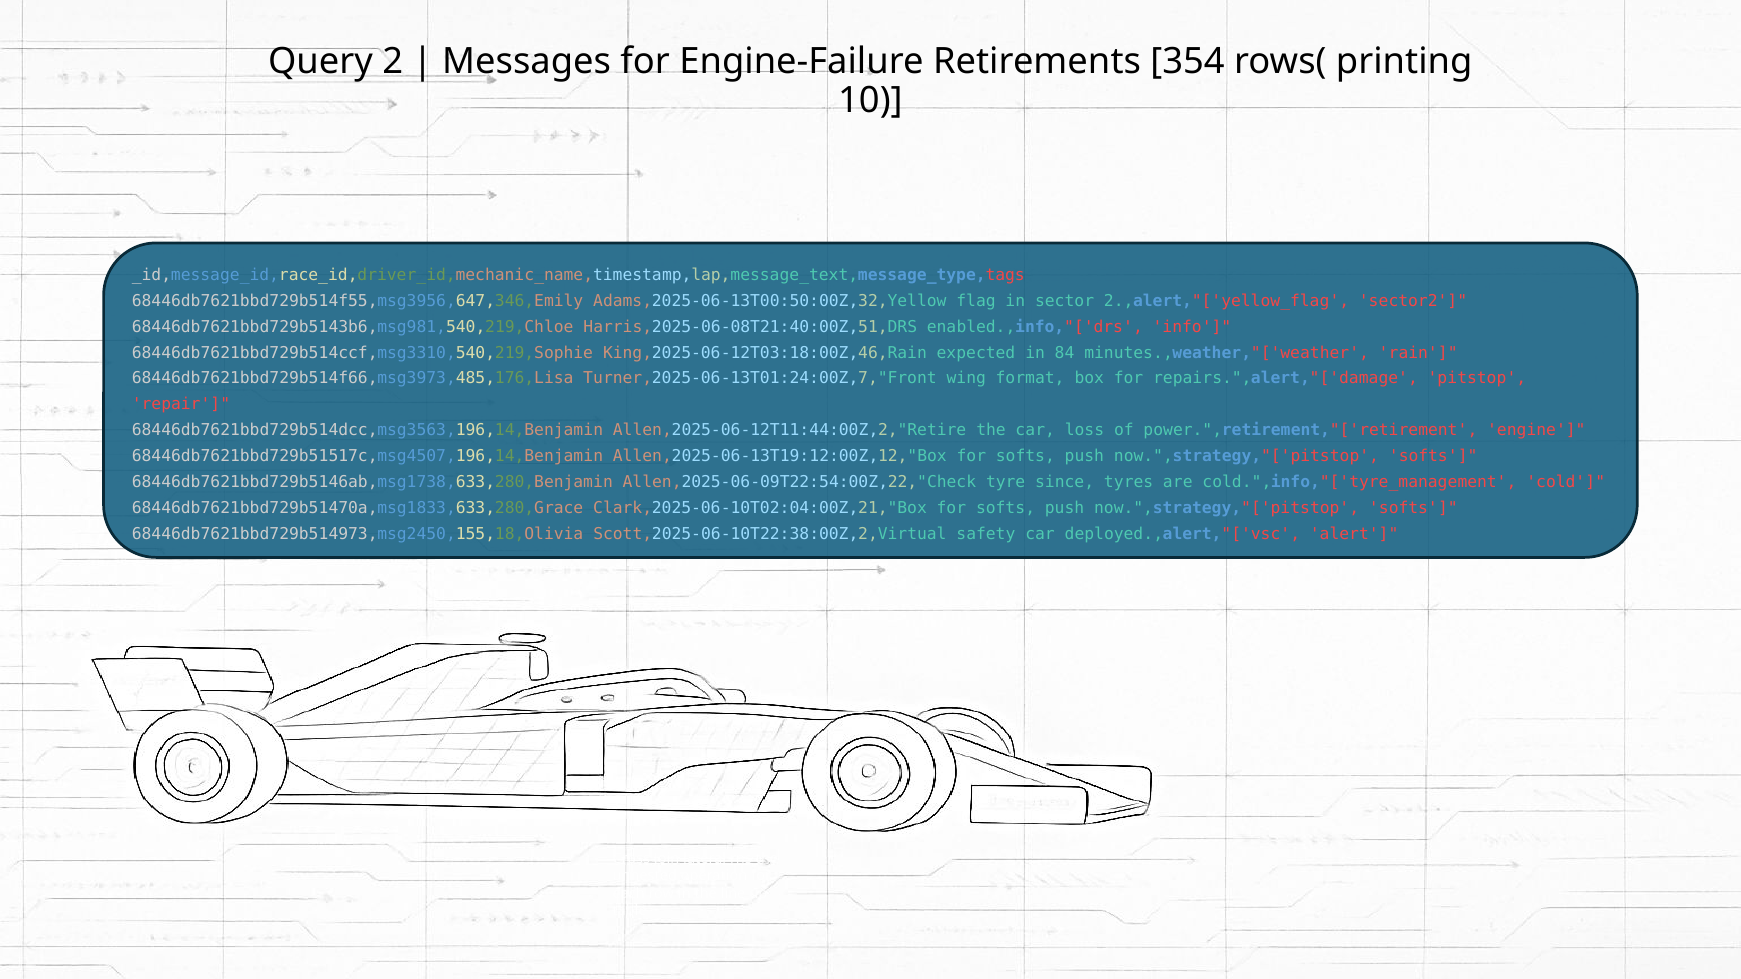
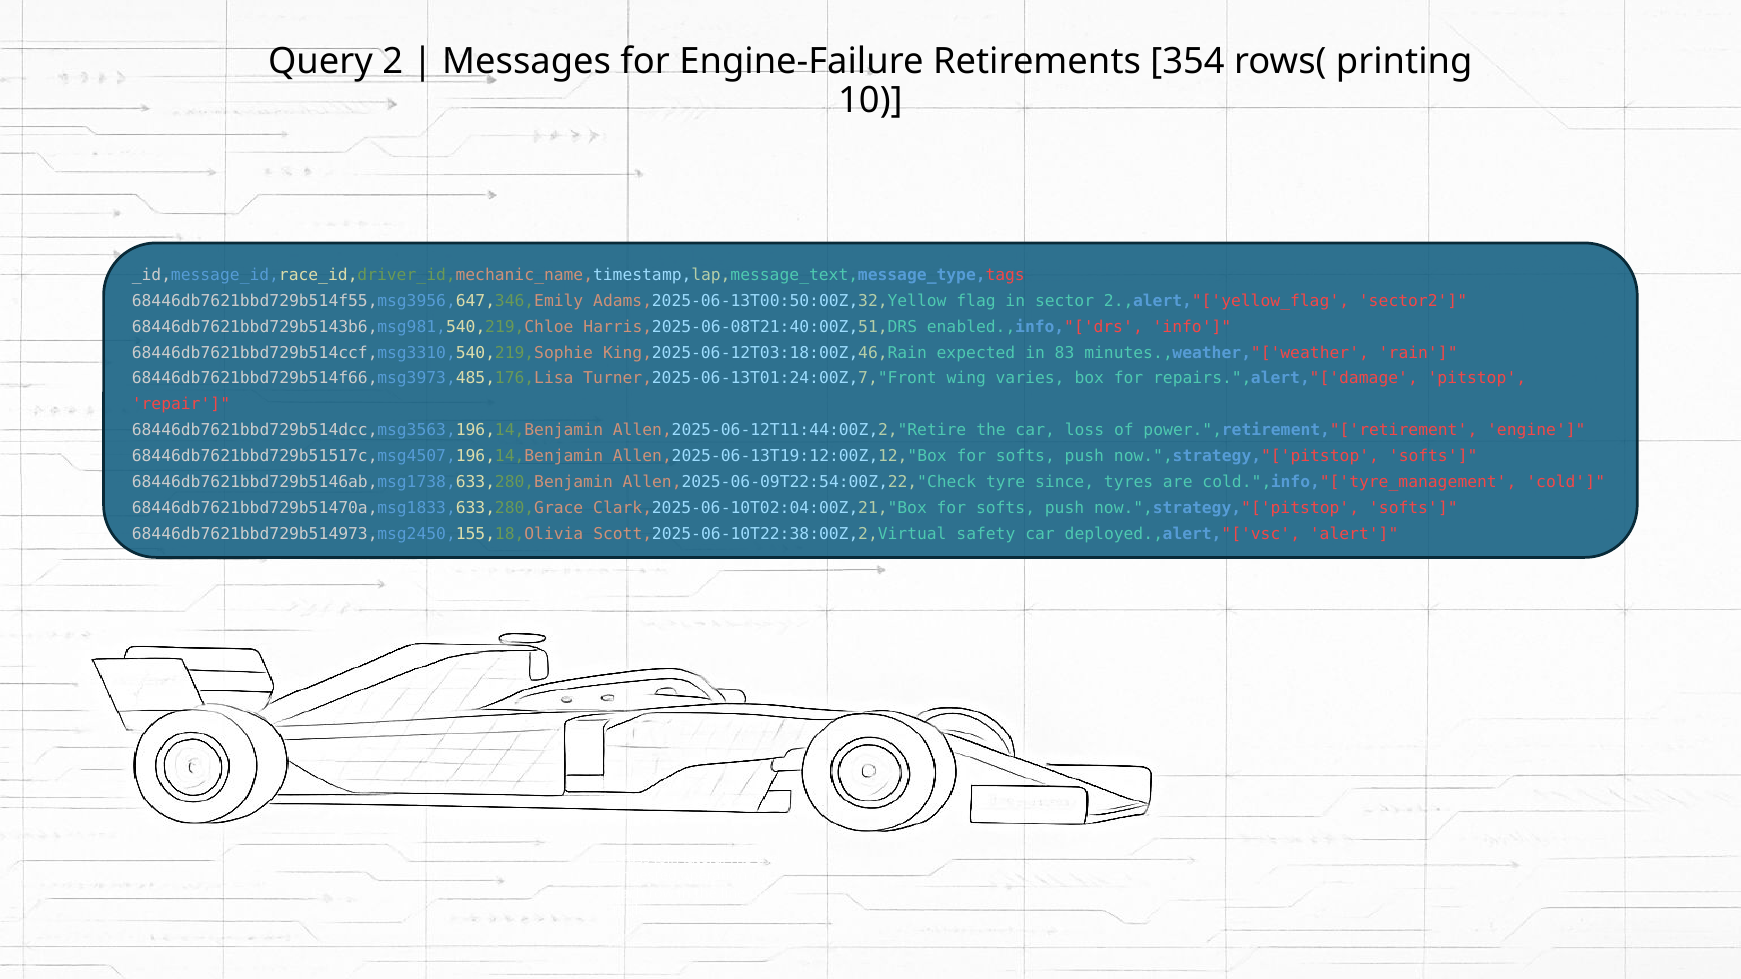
84: 84 -> 83
format: format -> varies
